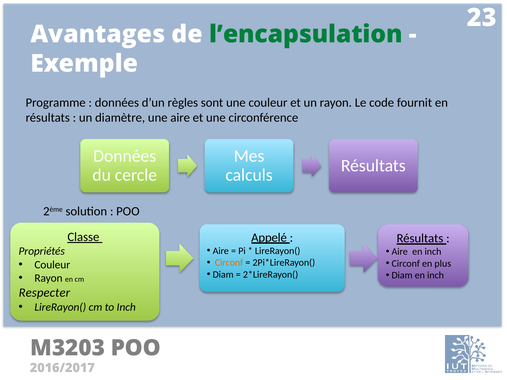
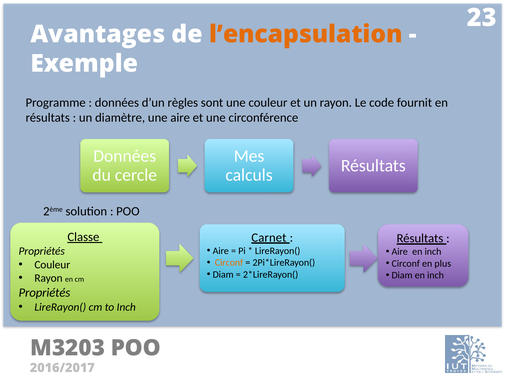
l’encapsulation colour: green -> orange
Appelé: Appelé -> Carnet
Respecter at (44, 293): Respecter -> Propriétés
